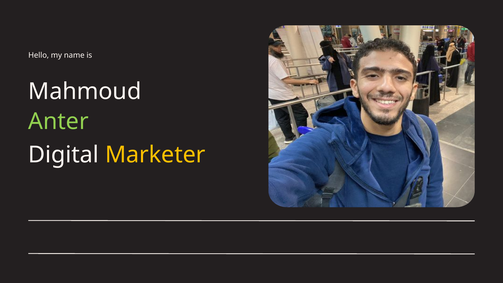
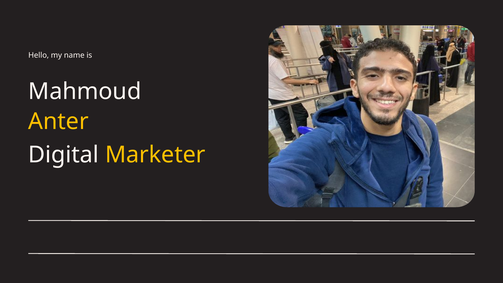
Anter colour: light green -> yellow
